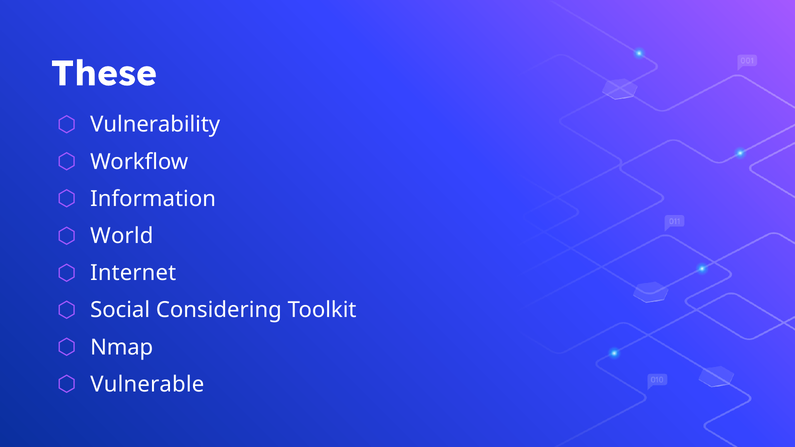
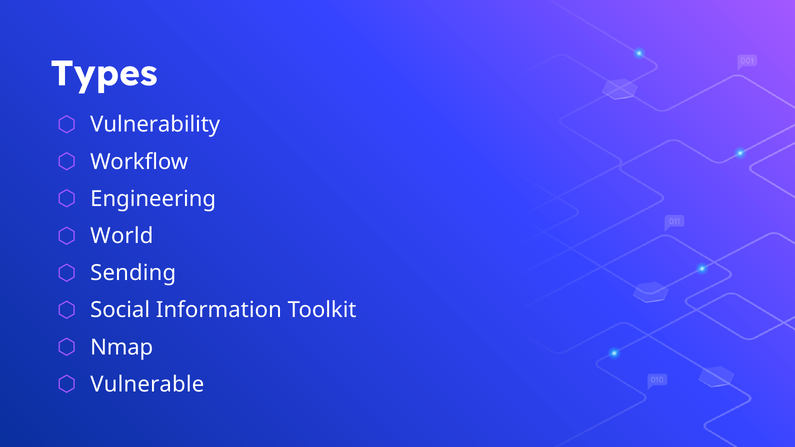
These: These -> Types
Information: Information -> Engineering
Internet: Internet -> Sending
Considering: Considering -> Information
